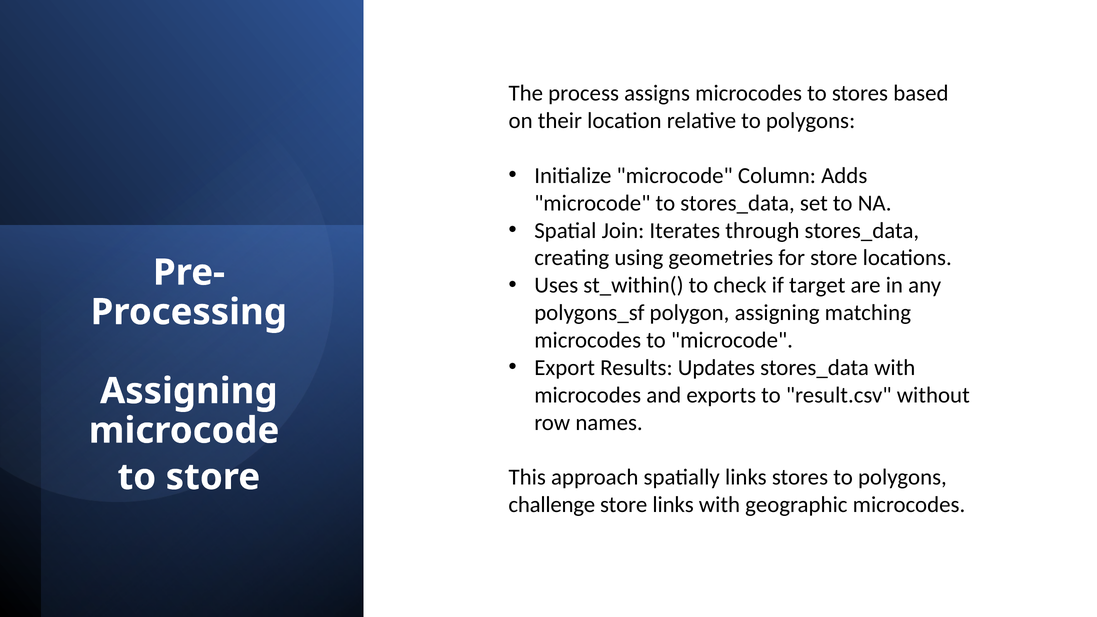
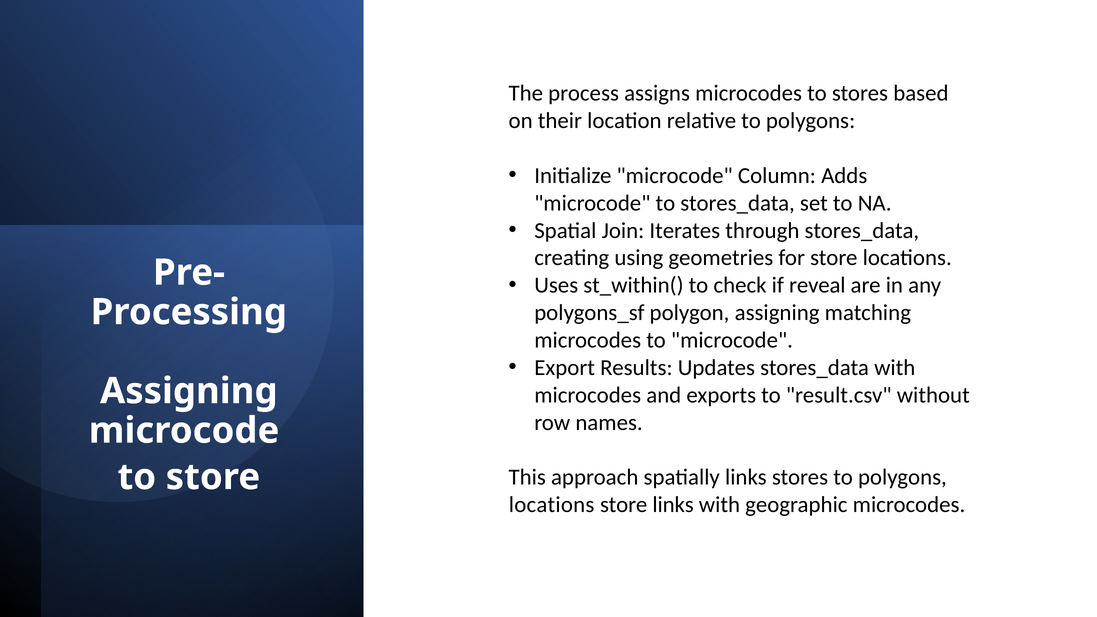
target: target -> reveal
challenge at (552, 505): challenge -> locations
